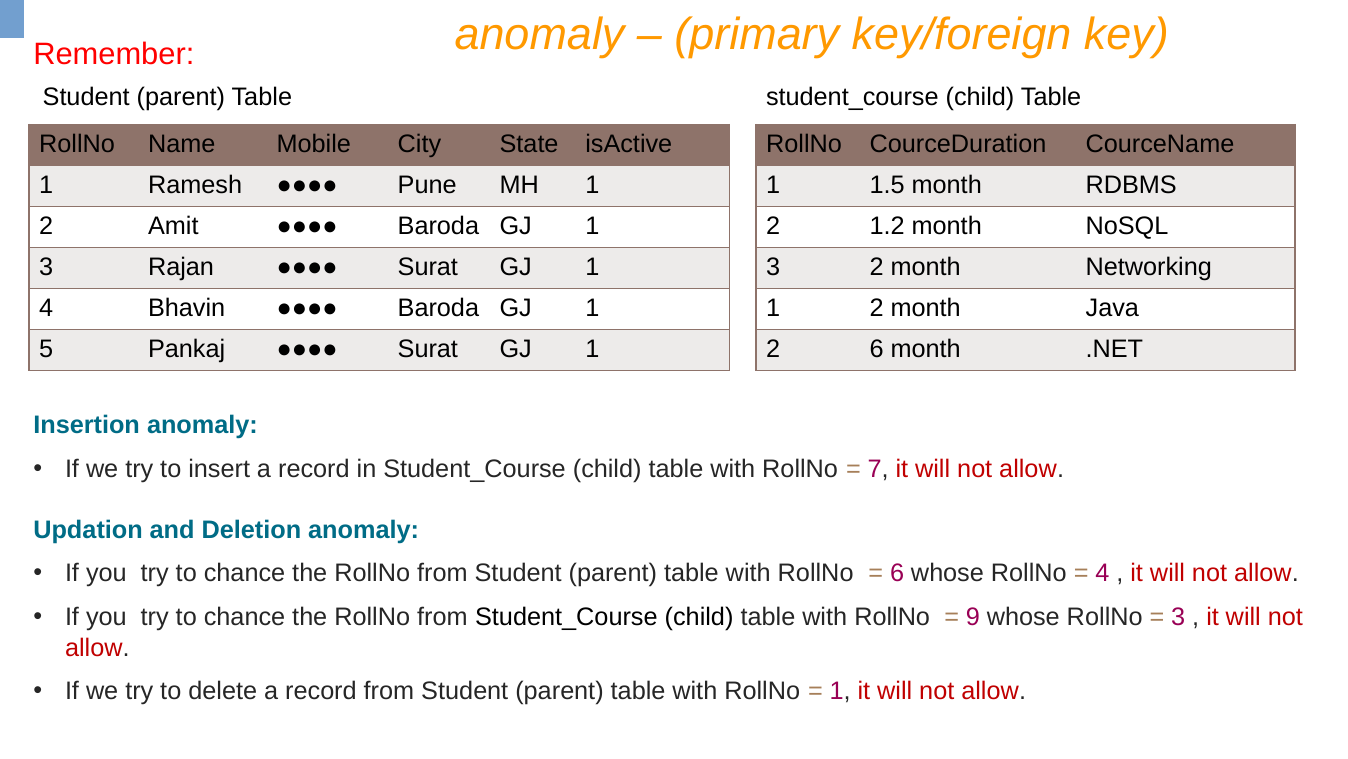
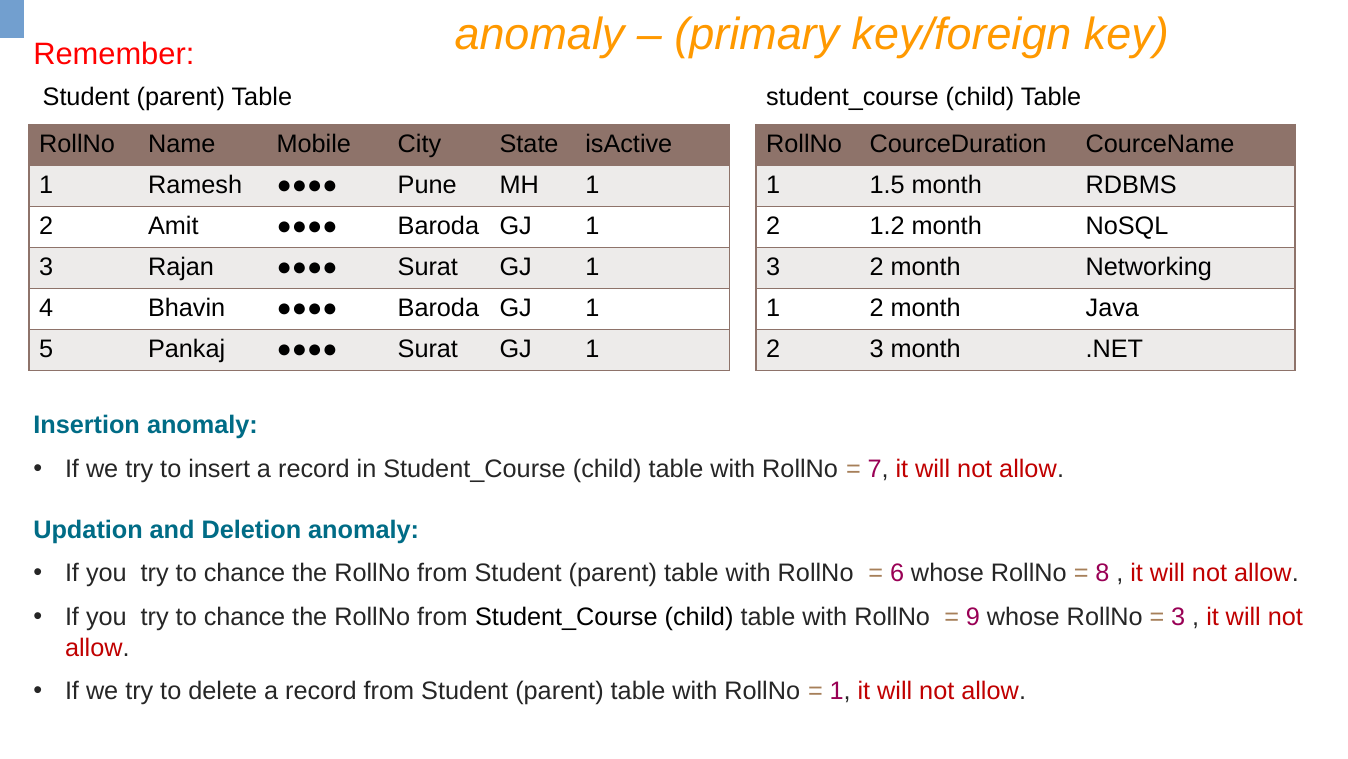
2 6: 6 -> 3
4 at (1102, 573): 4 -> 8
